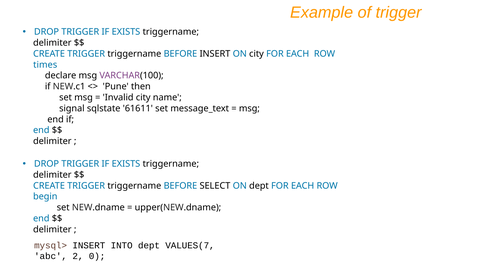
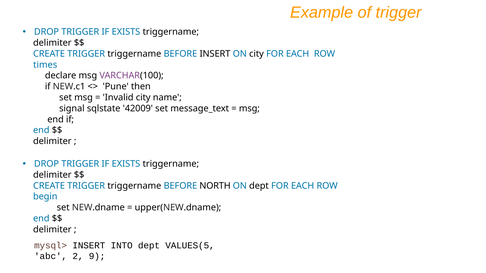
61611: 61611 -> 42009
SELECT: SELECT -> NORTH
VALUES(7: VALUES(7 -> VALUES(5
0: 0 -> 9
